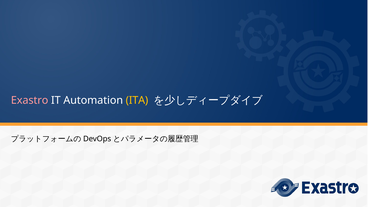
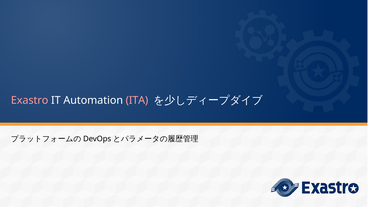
ITA colour: yellow -> pink
